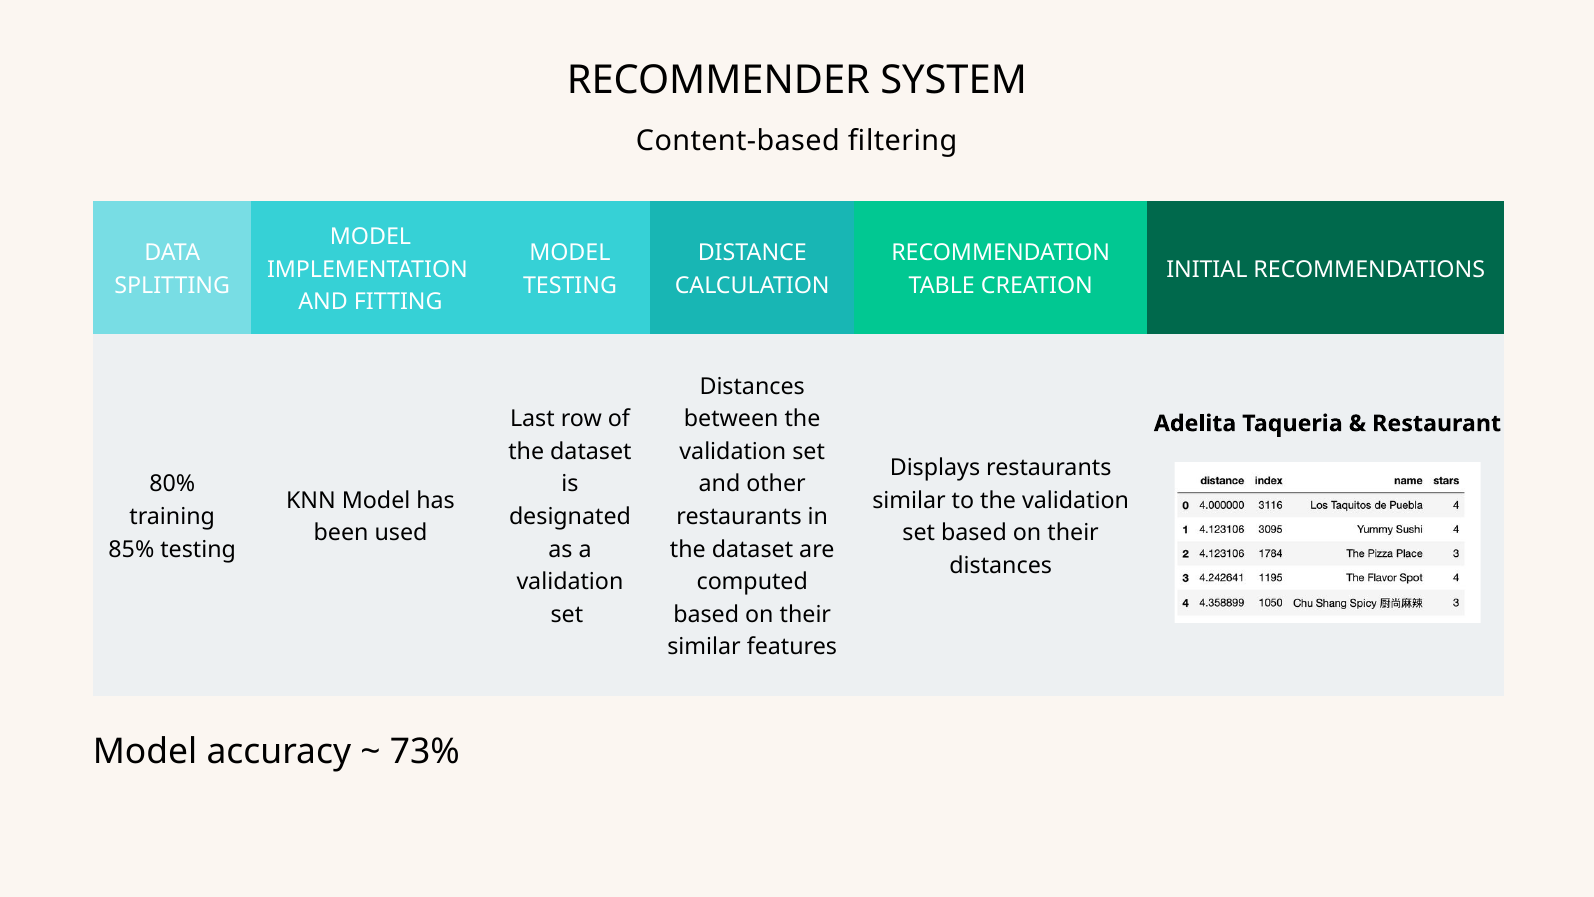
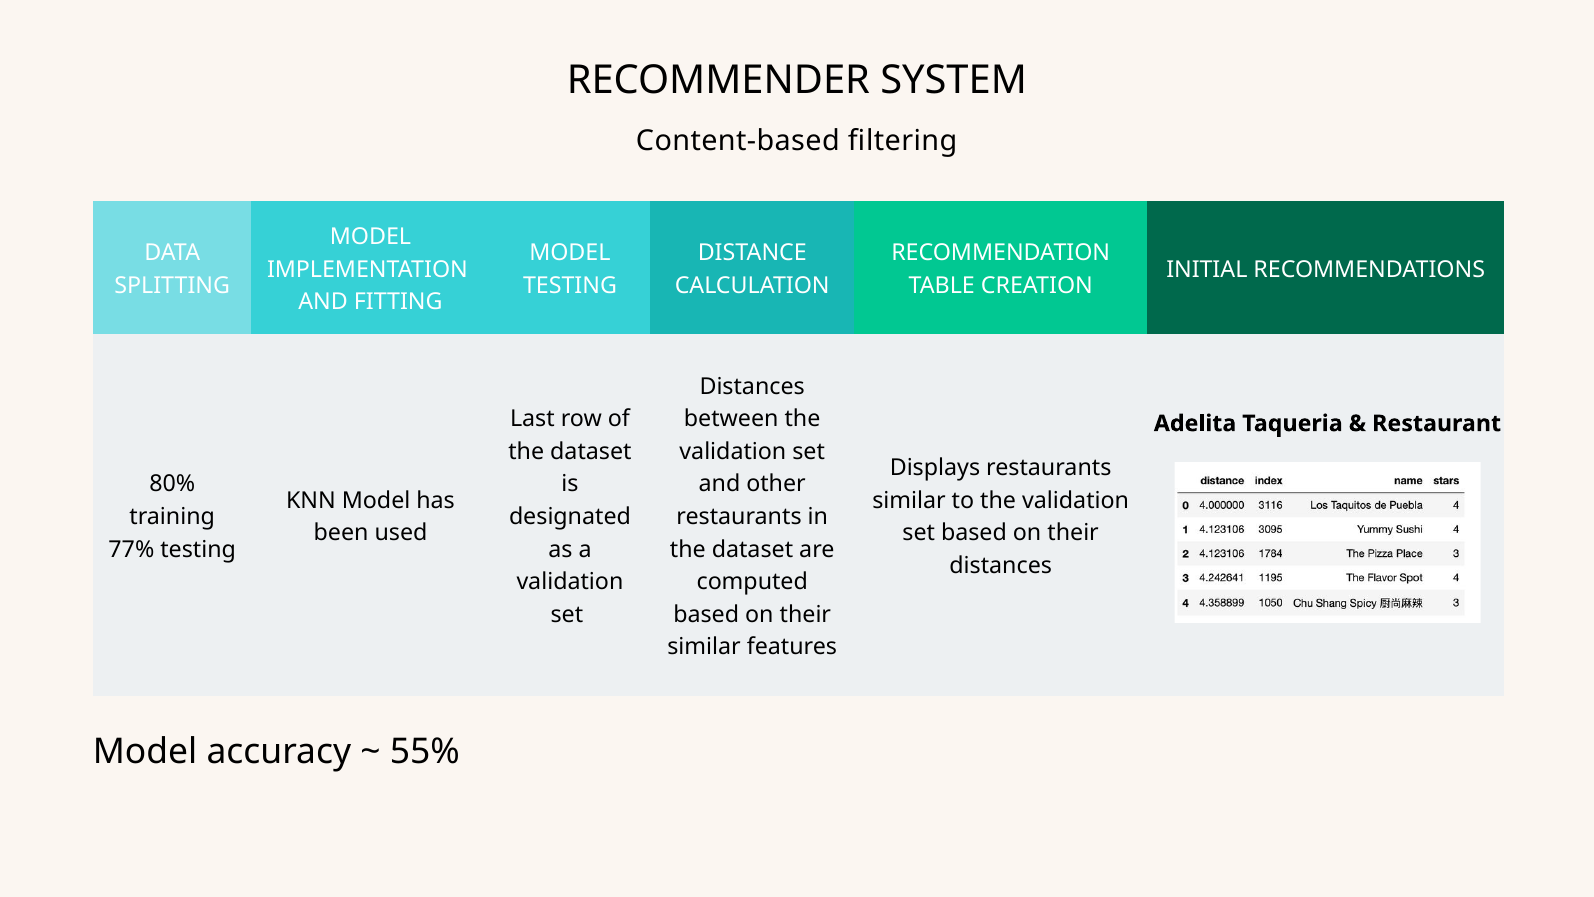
85%: 85% -> 77%
73%: 73% -> 55%
